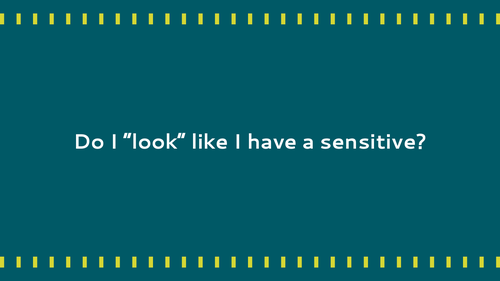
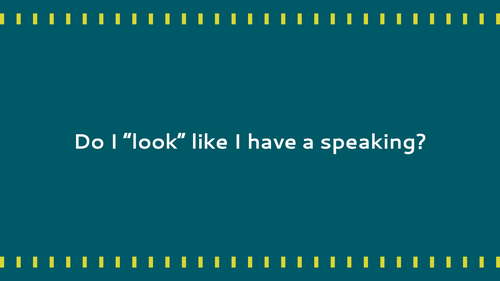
sensitive: sensitive -> speaking
